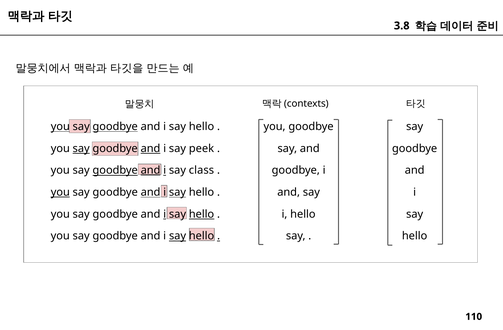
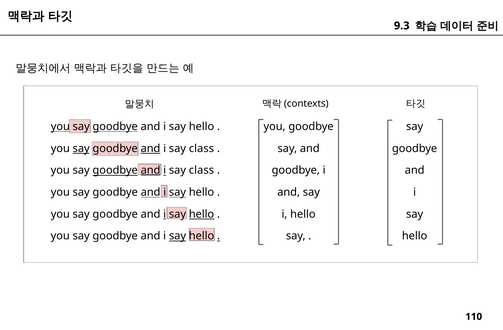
3.8: 3.8 -> 9.3
peek at (201, 149): peek -> class
you at (60, 192) underline: present -> none
